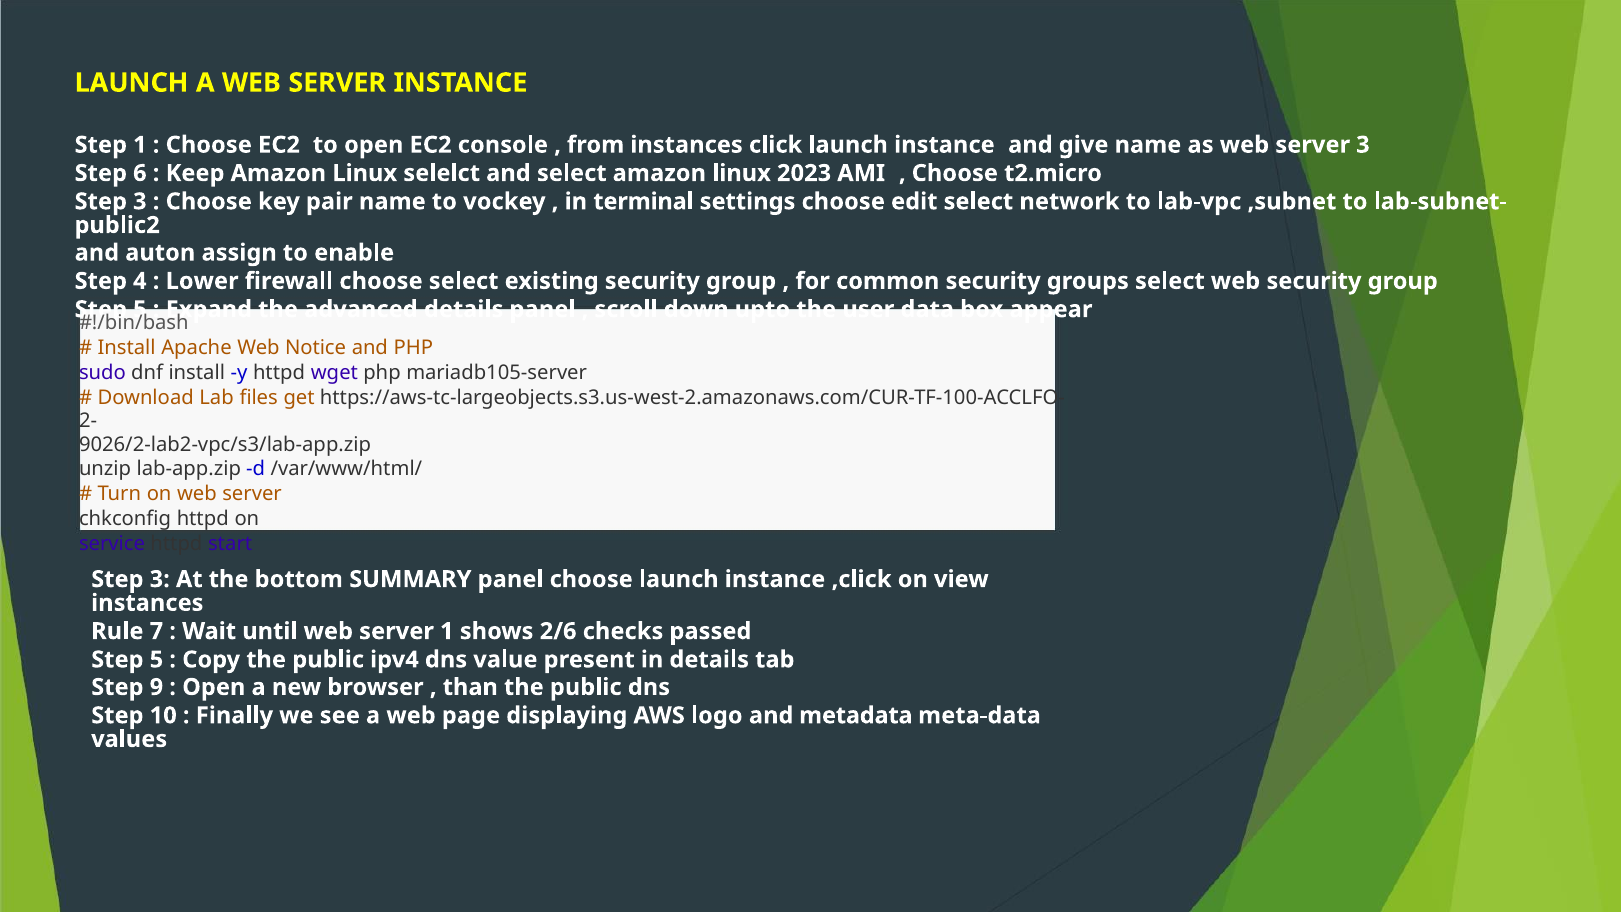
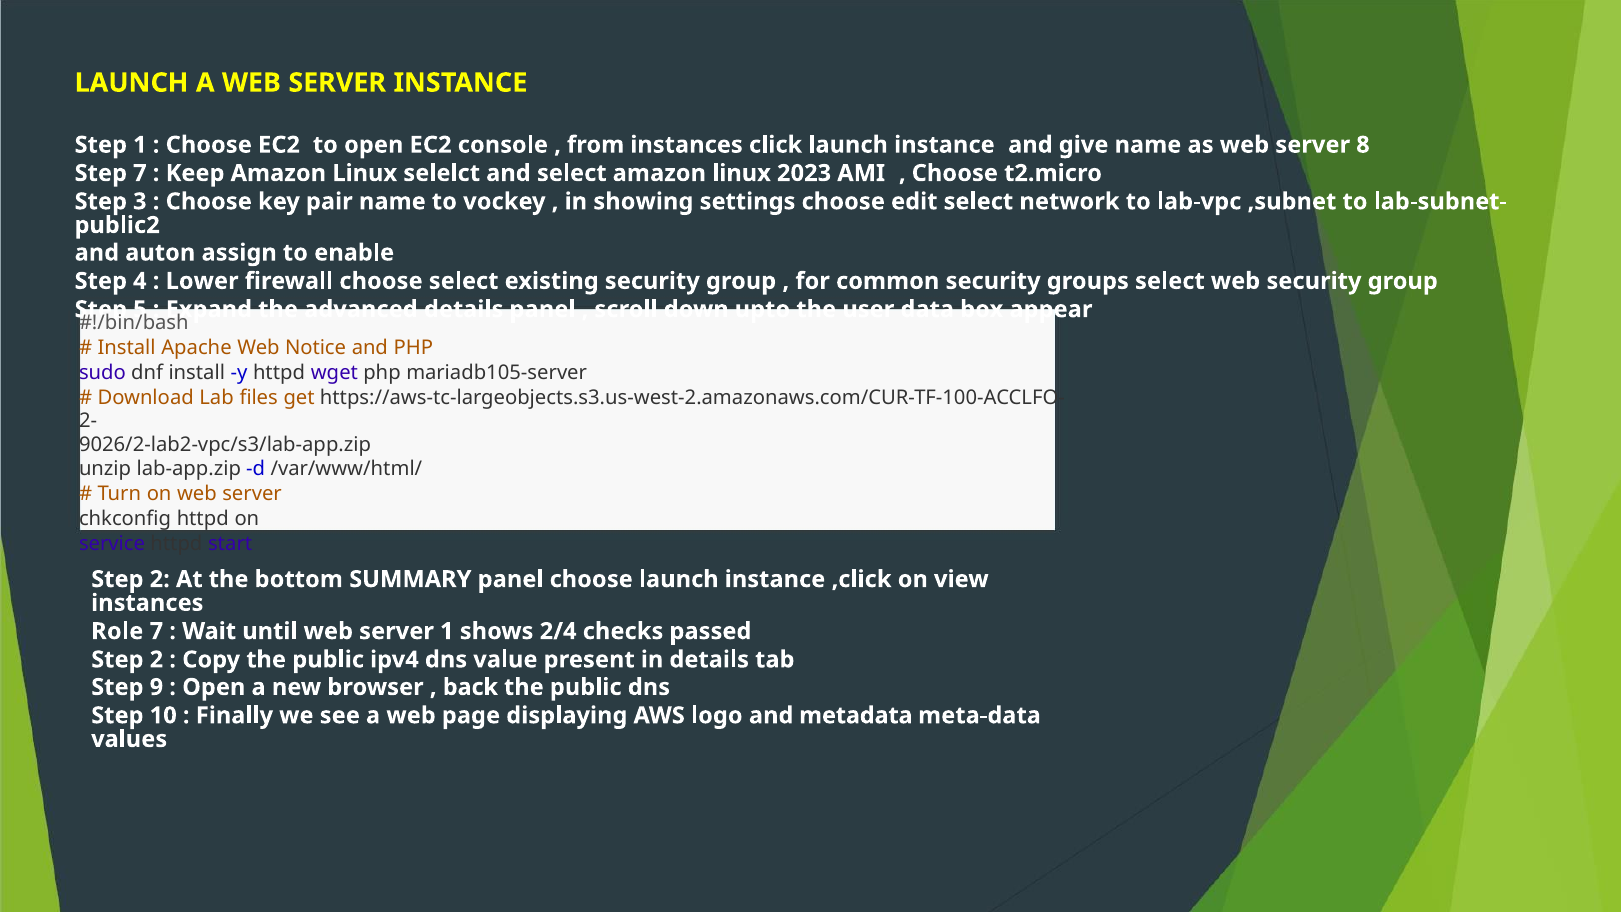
server 3: 3 -> 8
Step 6: 6 -> 7
terminal: terminal -> showing
3 at (160, 579): 3 -> 2
Rule: Rule -> Role
2/6: 2/6 -> 2/4
5 at (156, 660): 5 -> 2
than: than -> back
